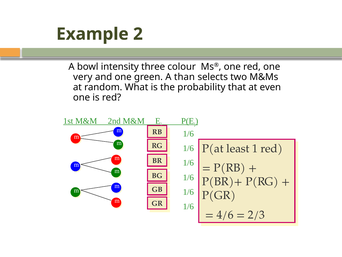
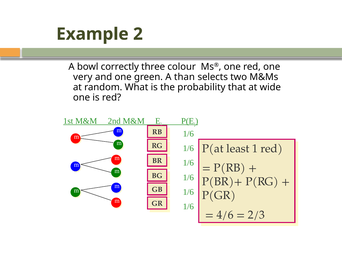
intensity: intensity -> correctly
even: even -> wide
